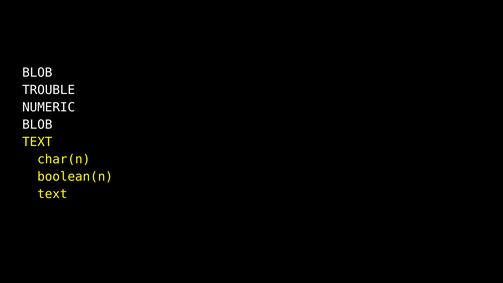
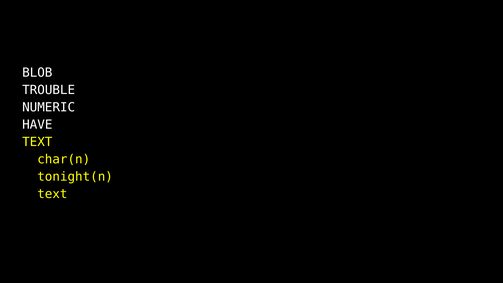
BLOB at (37, 125): BLOB -> HAVE
boolean(n: boolean(n -> tonight(n
